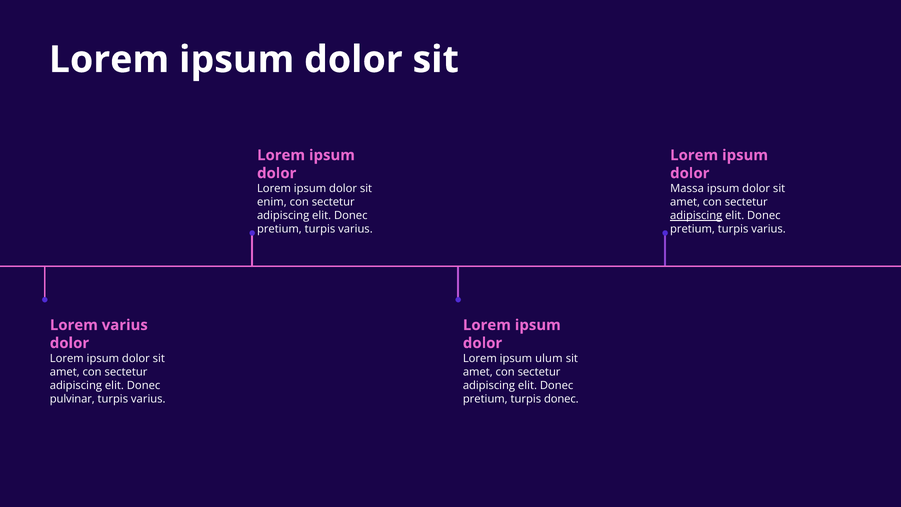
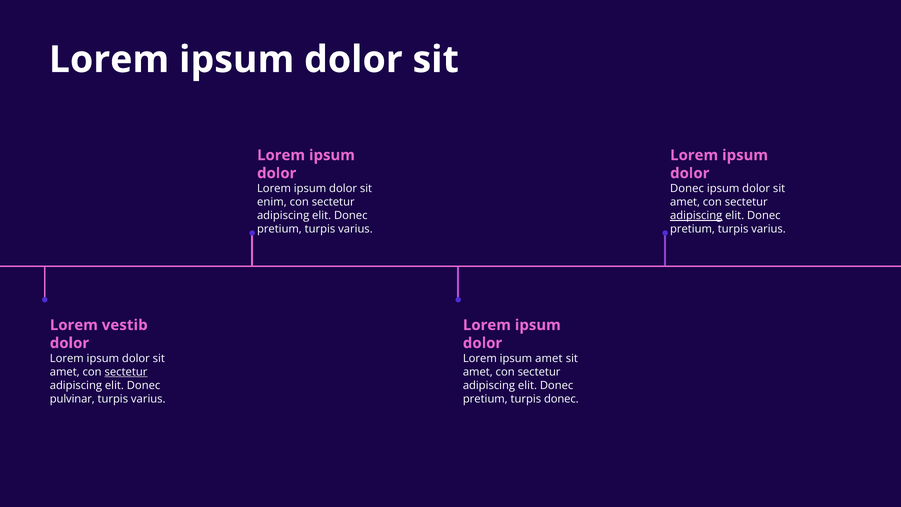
Massa at (687, 189): Massa -> Donec
Lorem varius: varius -> vestib
ipsum ulum: ulum -> amet
sectetur at (126, 372) underline: none -> present
